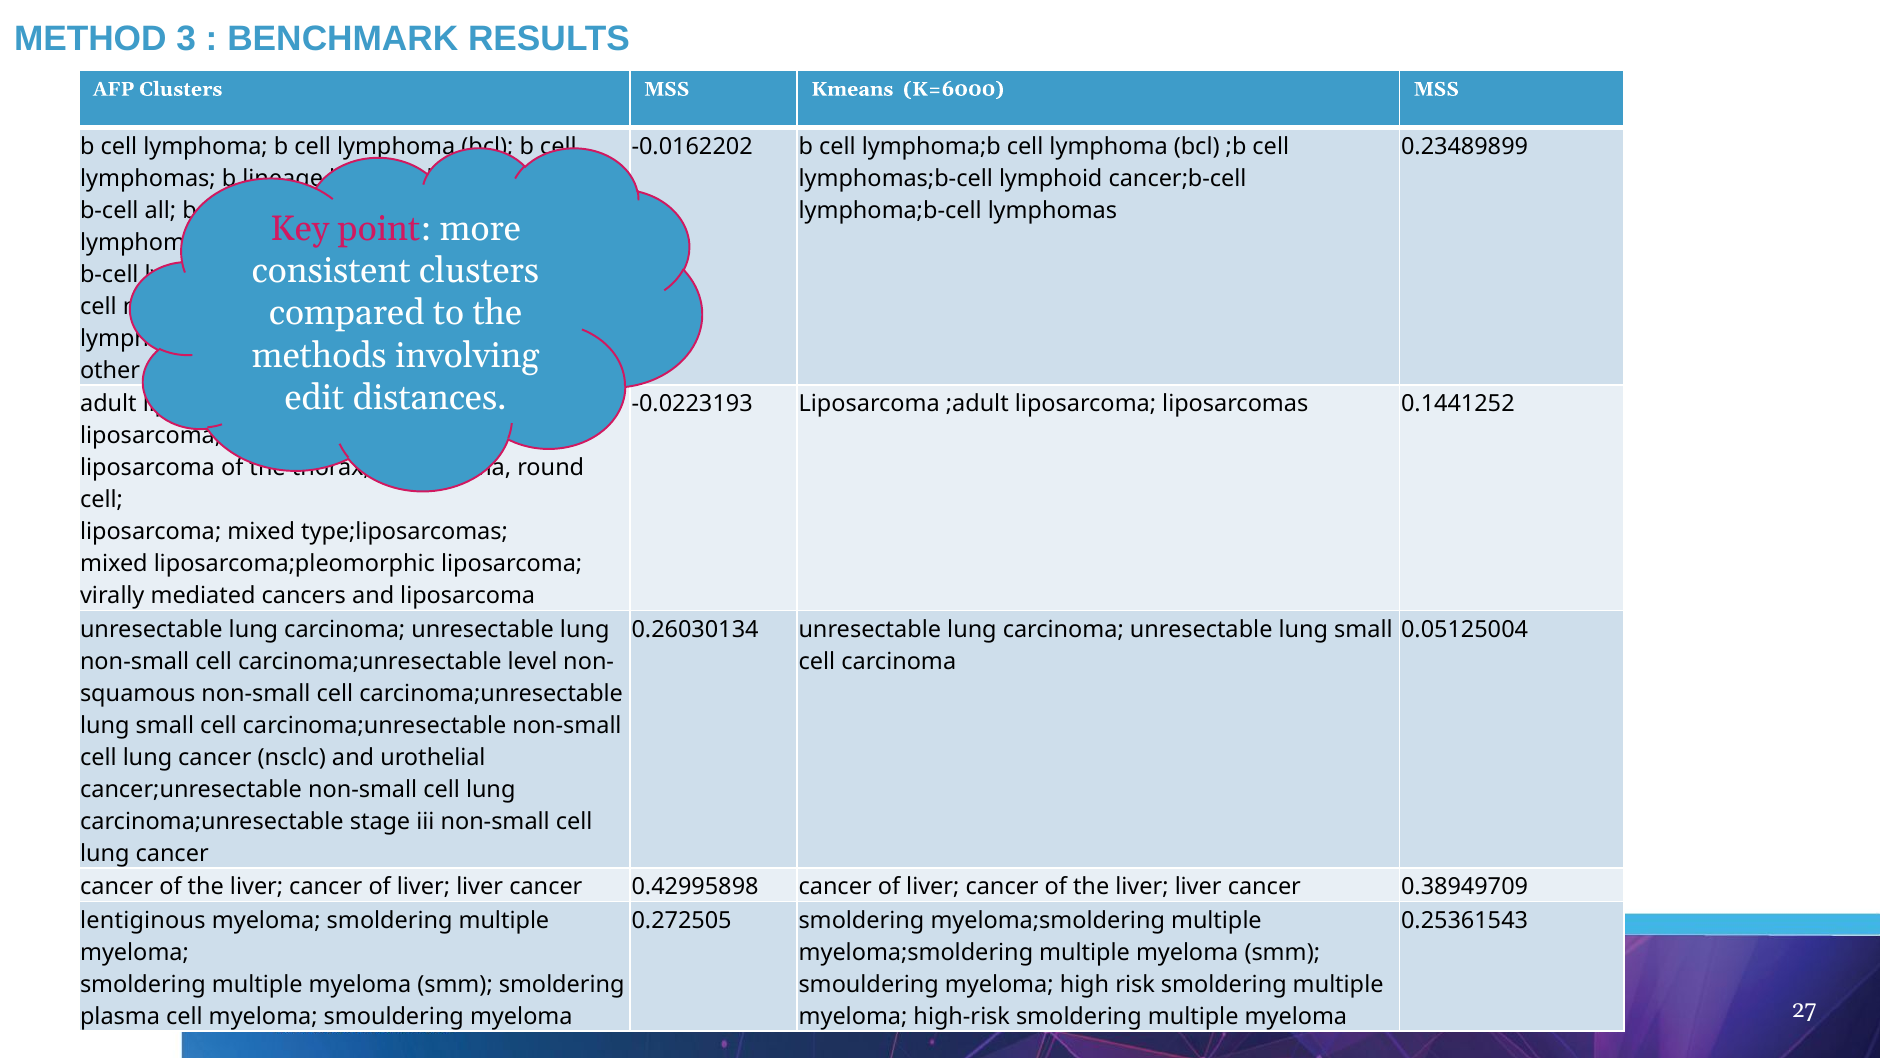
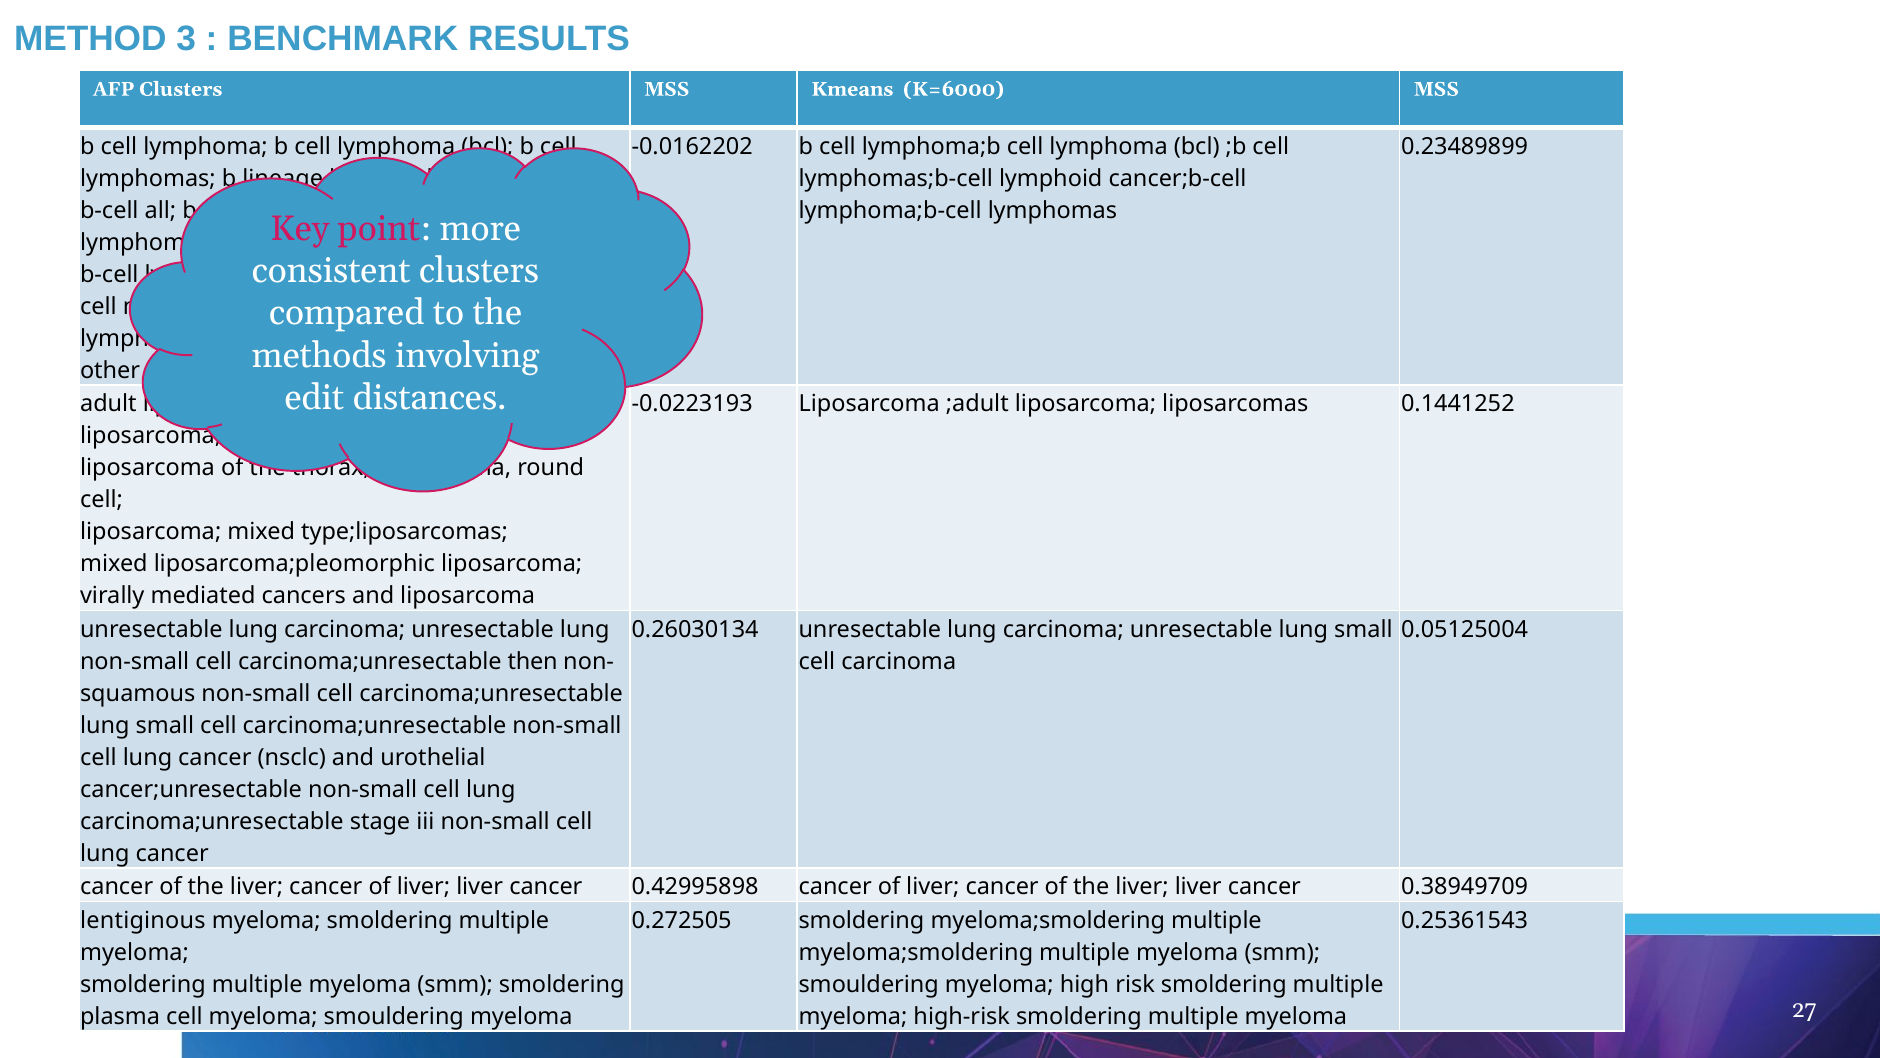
level: level -> then
